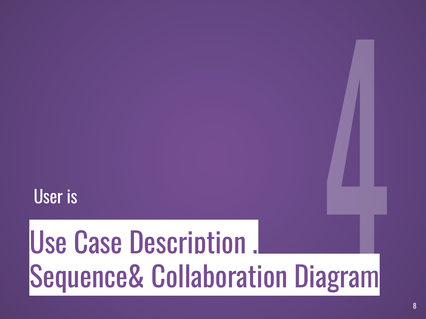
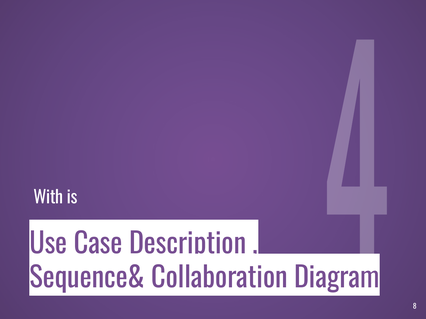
User: User -> With
